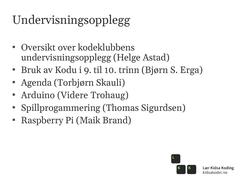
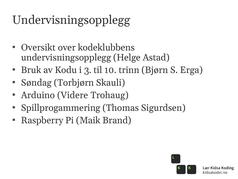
9: 9 -> 3
Agenda: Agenda -> Søndag
